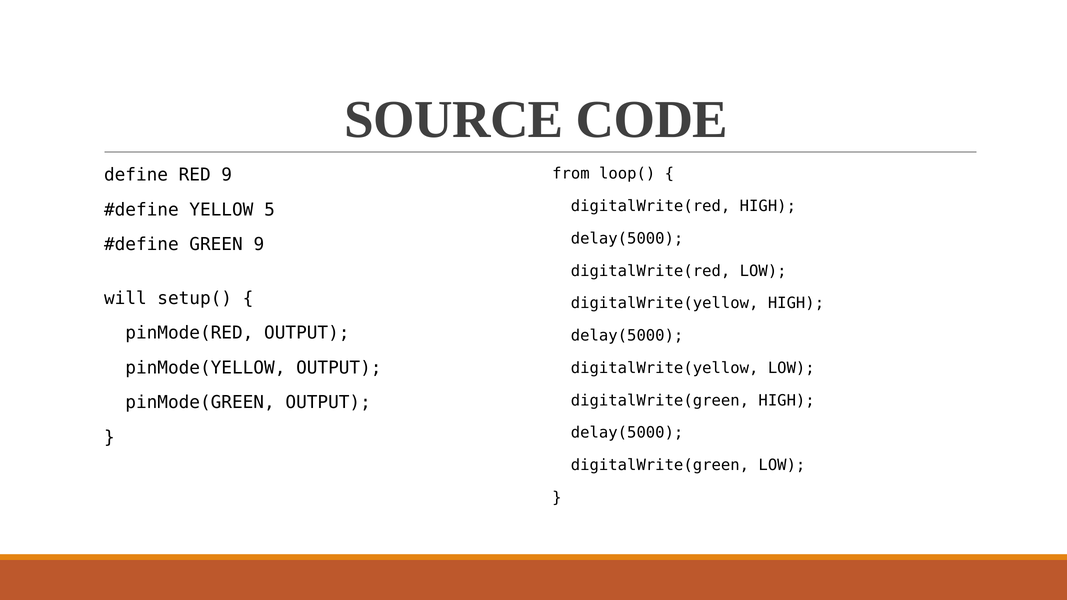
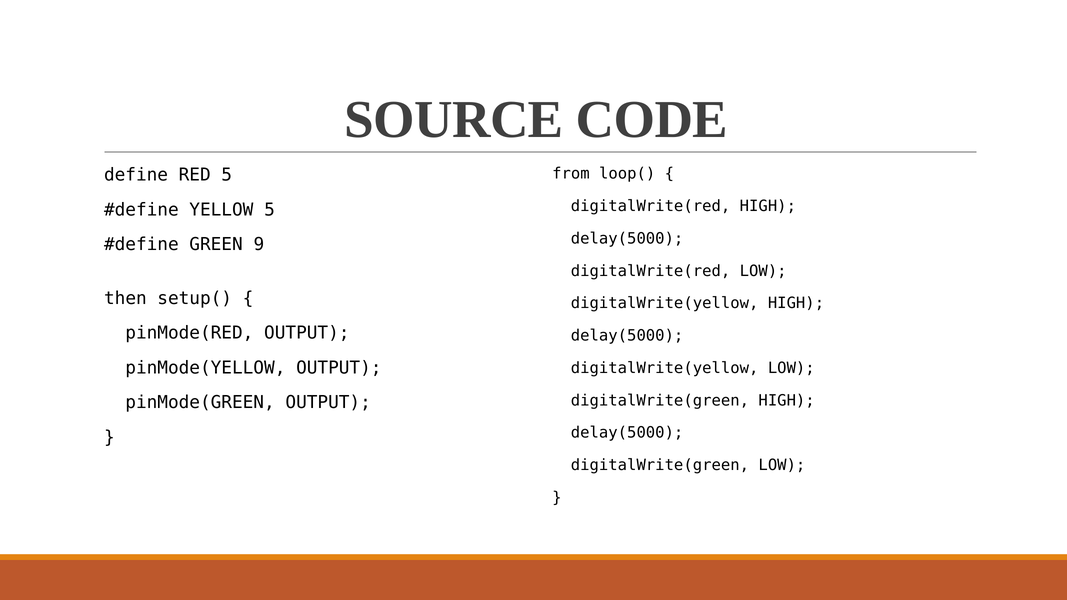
RED 9: 9 -> 5
will: will -> then
